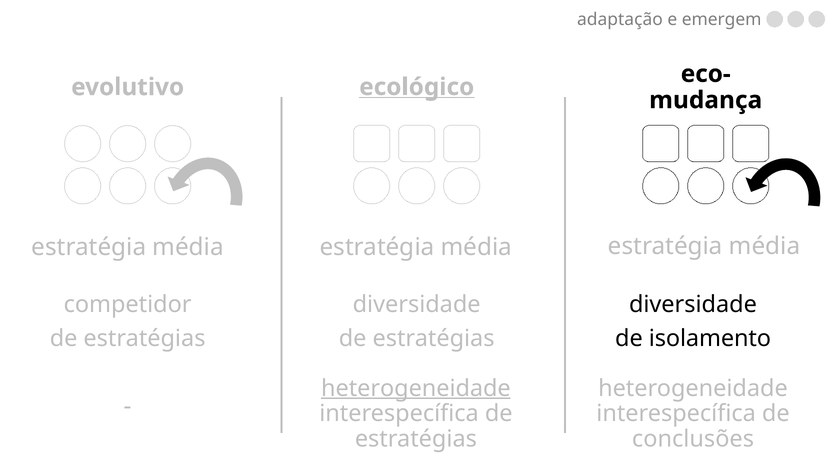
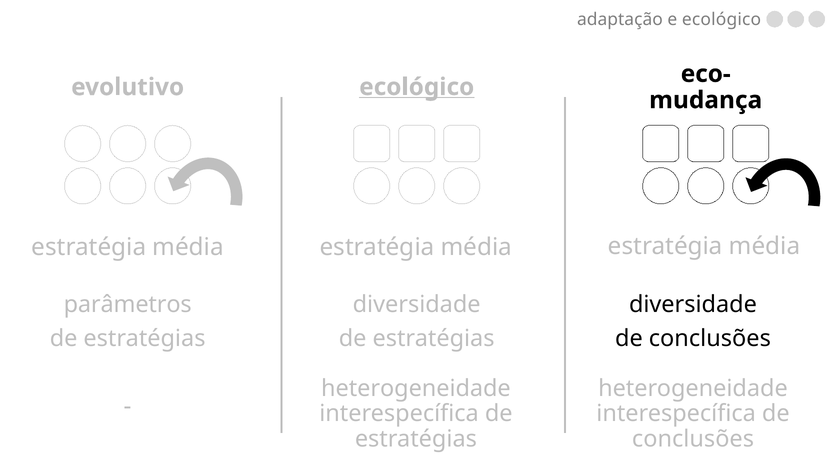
e emergem: emergem -> ecológico
competidor: competidor -> parâmetros
isolamento at (710, 338): isolamento -> conclusões
heterogeneidade at (416, 388) underline: present -> none
